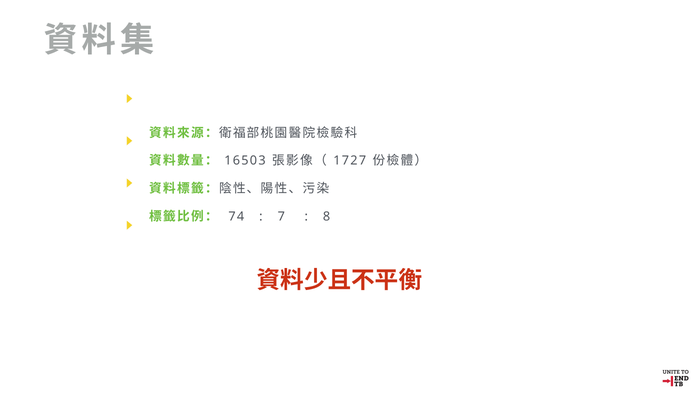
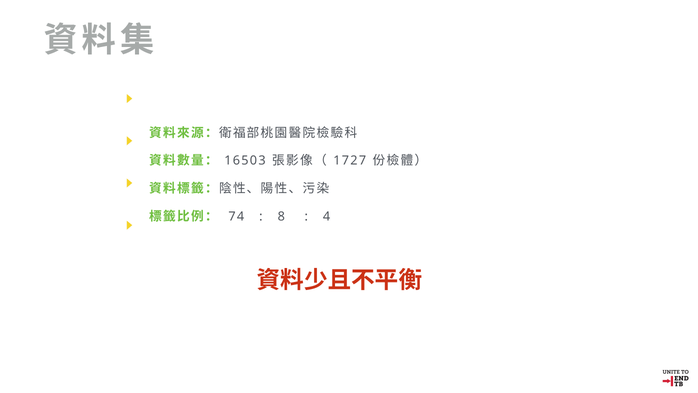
7: 7 -> 8
8: 8 -> 4
